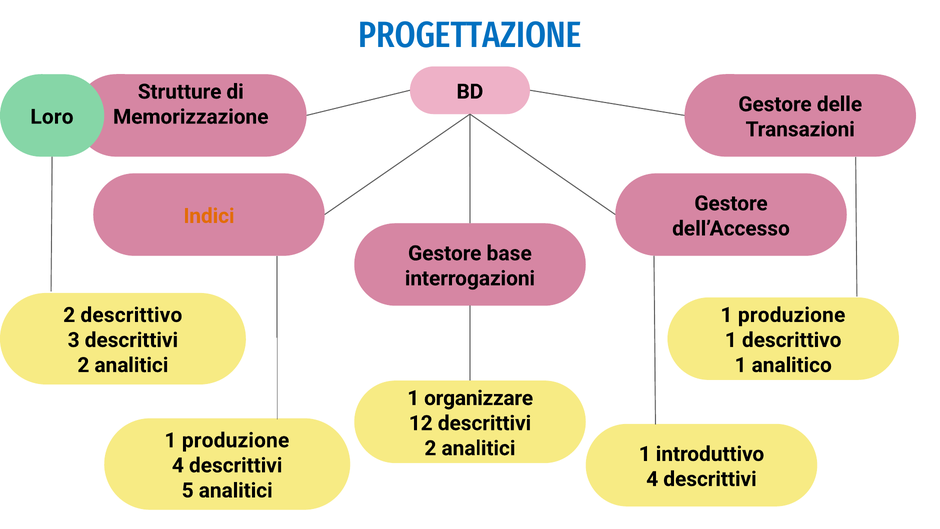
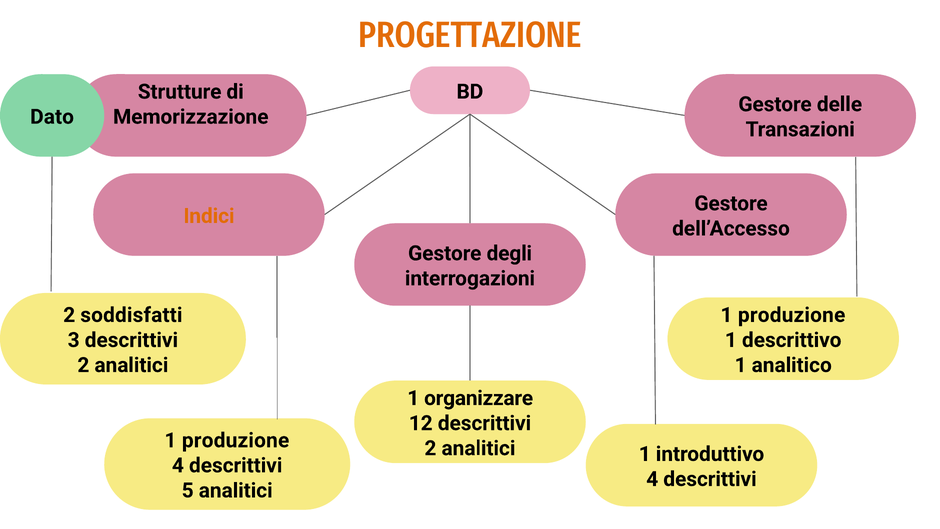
PROGETTAZIONE colour: blue -> orange
Loro: Loro -> Dato
base: base -> degli
2 descrittivo: descrittivo -> soddisfatti
